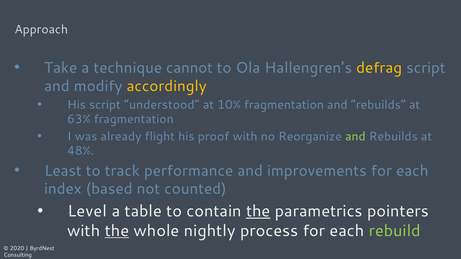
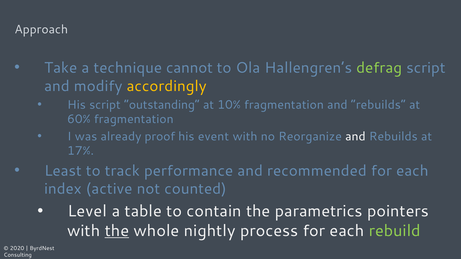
defrag colour: yellow -> light green
understood: understood -> outstanding
63%: 63% -> 60%
flight: flight -> proof
proof: proof -> event
and at (355, 137) colour: light green -> white
48%: 48% -> 17%
improvements: improvements -> recommended
based: based -> active
the at (258, 211) underline: present -> none
